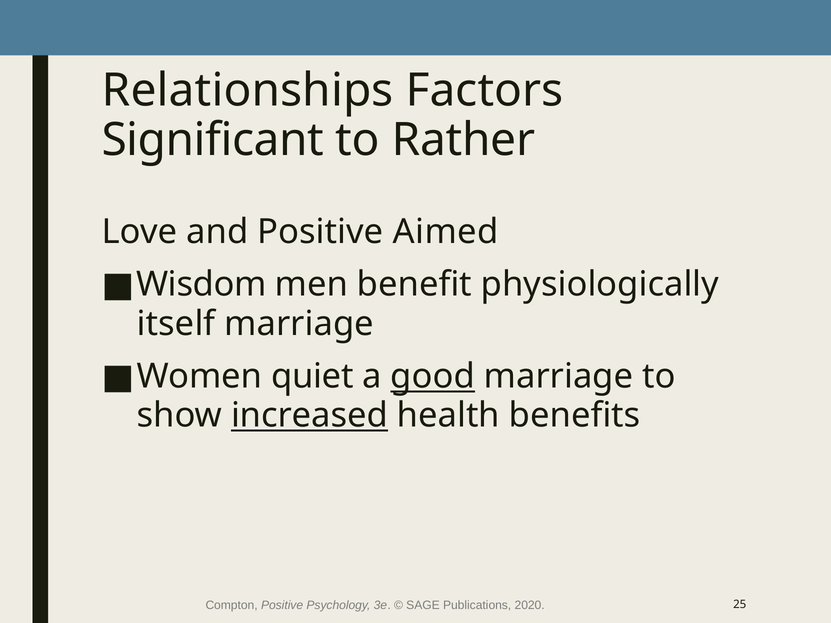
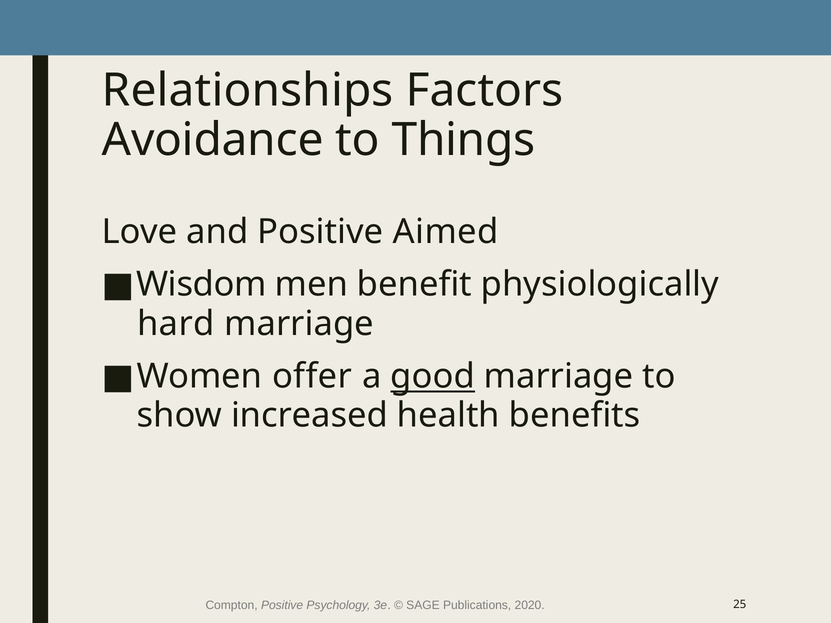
Significant: Significant -> Avoidance
Rather: Rather -> Things
itself: itself -> hard
quiet: quiet -> offer
increased underline: present -> none
